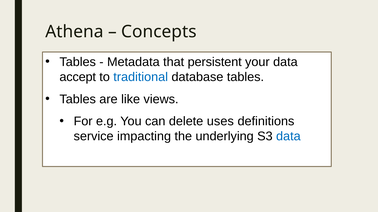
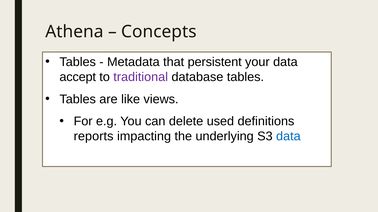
traditional colour: blue -> purple
uses: uses -> used
service: service -> reports
